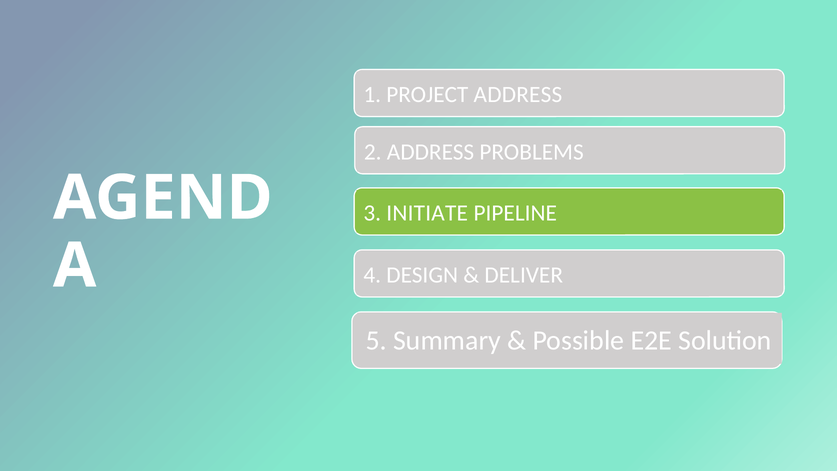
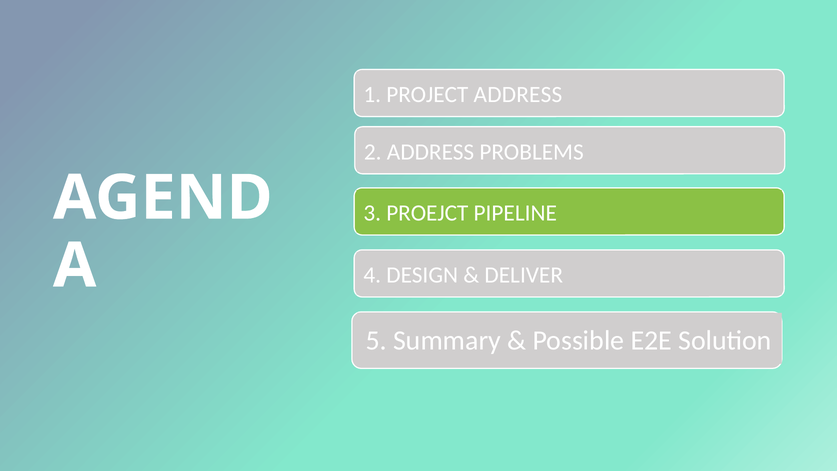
INITIATE: INITIATE -> PROEJCT
